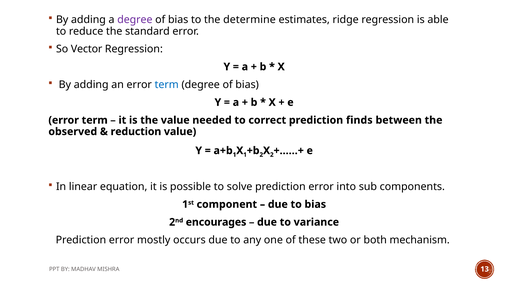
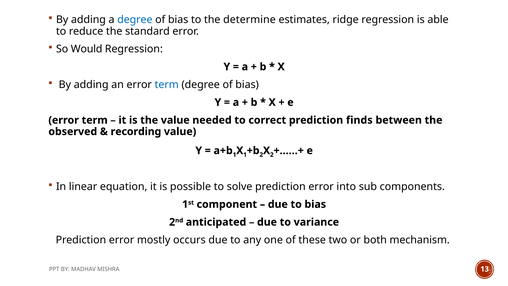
degree at (135, 20) colour: purple -> blue
Vector: Vector -> Would
reduction: reduction -> recording
encourages: encourages -> anticipated
